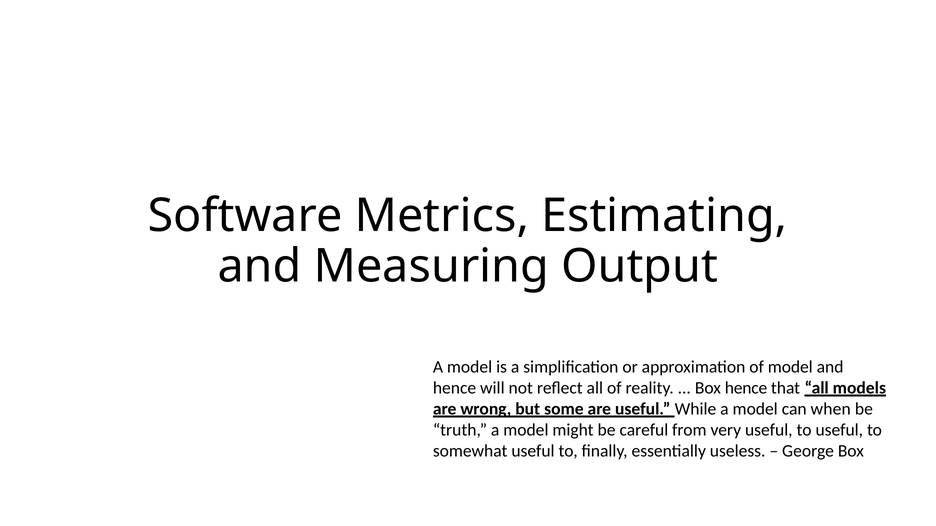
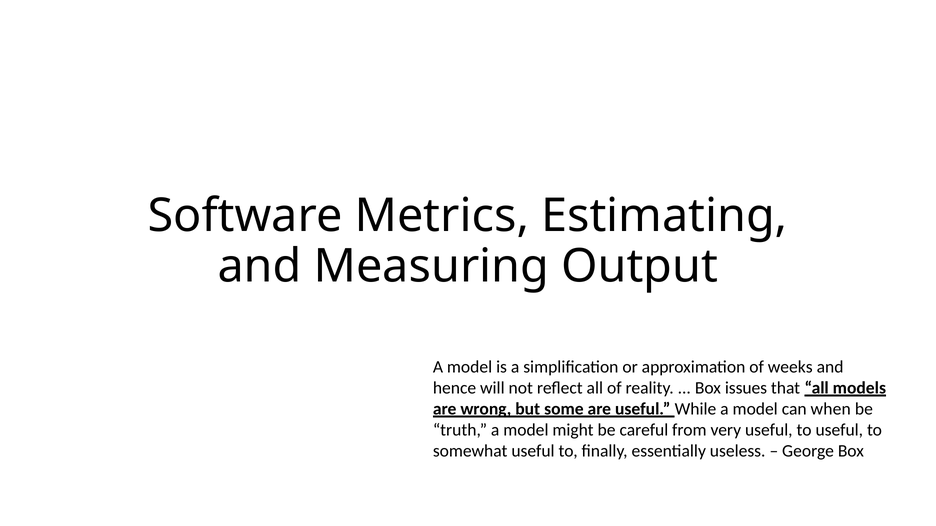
of model: model -> weeks
Box hence: hence -> issues
